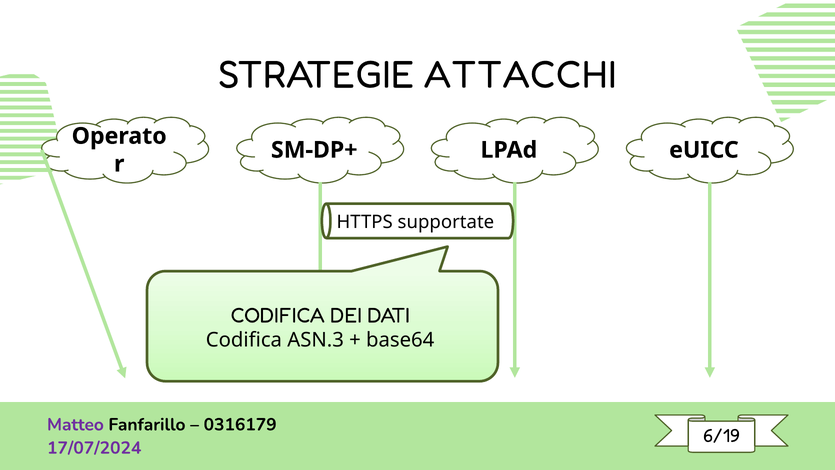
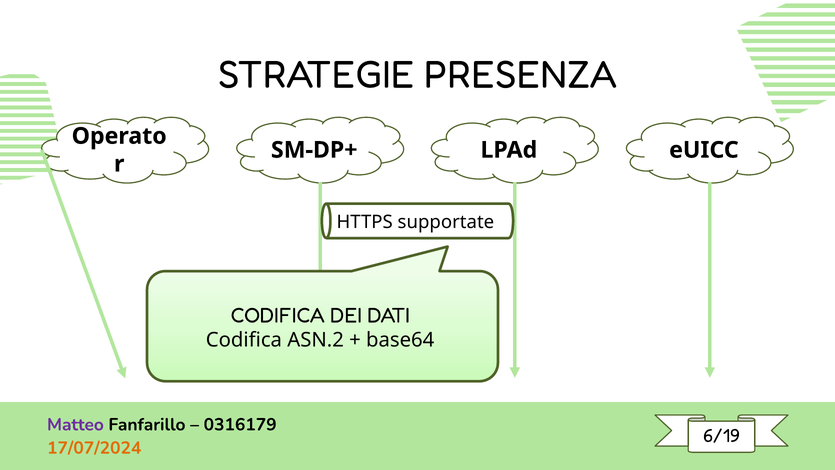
ATTACCHI: ATTACCHI -> PRESENZA
ASN.3: ASN.3 -> ASN.2
17/07/2024 colour: purple -> orange
